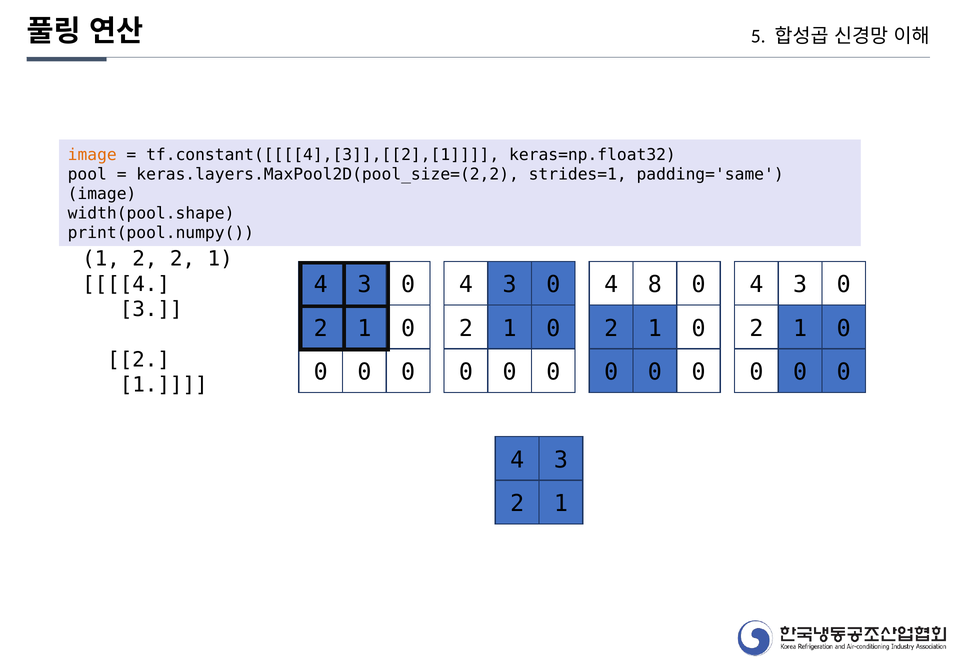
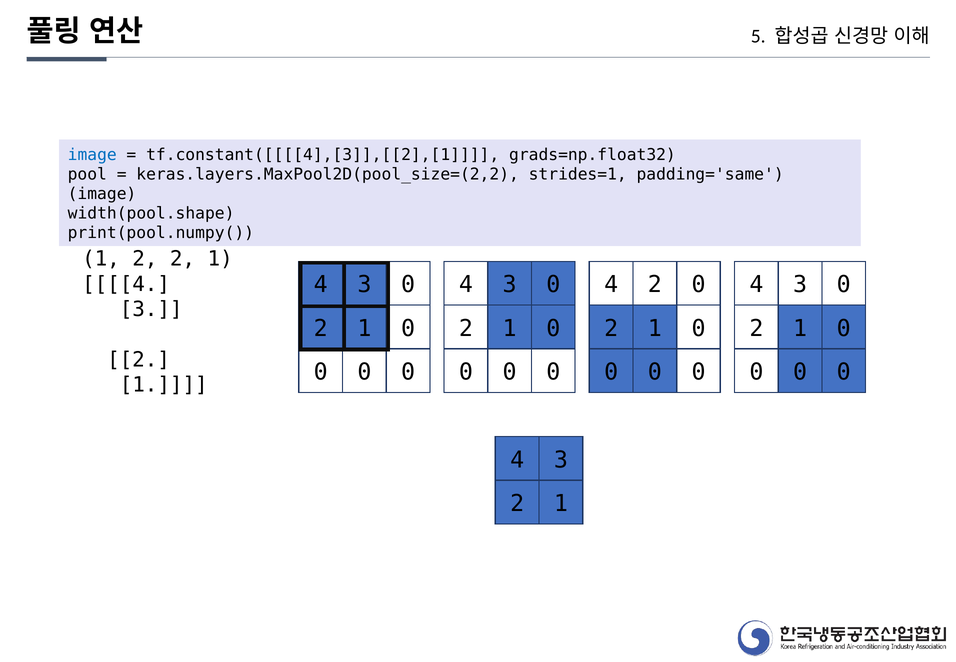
image at (92, 155) colour: orange -> blue
keras=np.float32: keras=np.float32 -> grads=np.float32
4 8: 8 -> 2
